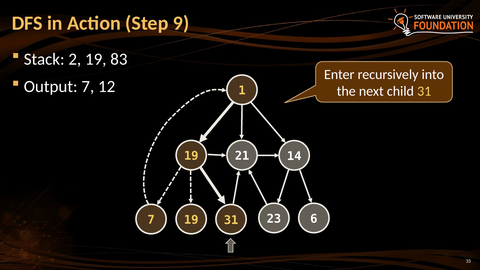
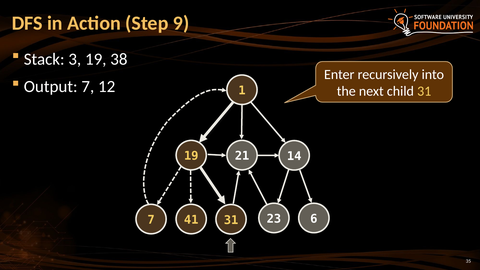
2: 2 -> 3
83: 83 -> 38
7 19: 19 -> 41
